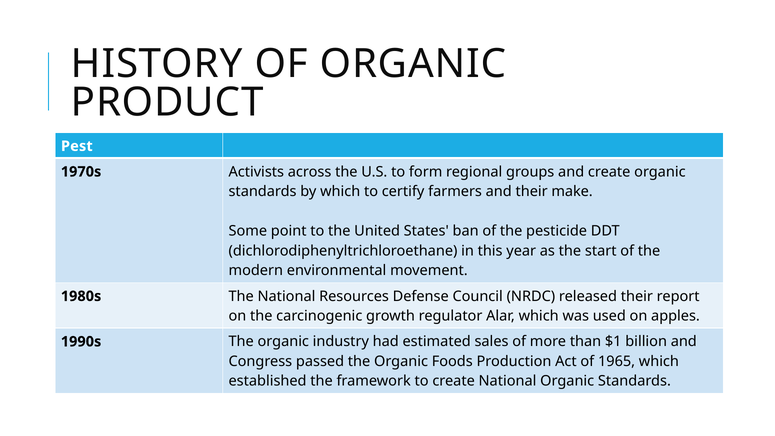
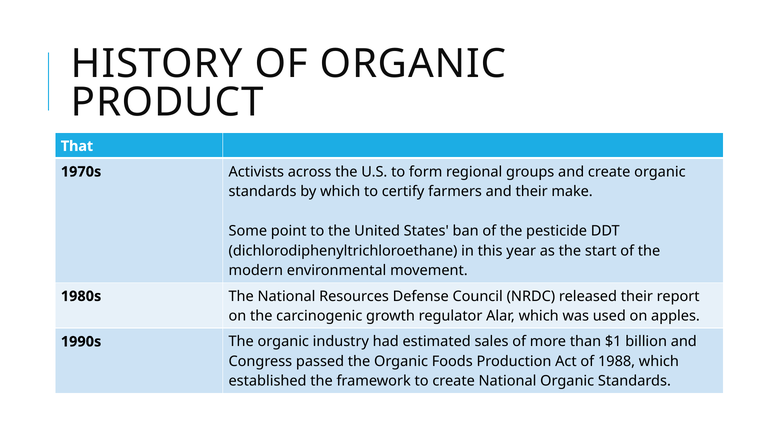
Pest: Pest -> That
1965: 1965 -> 1988
